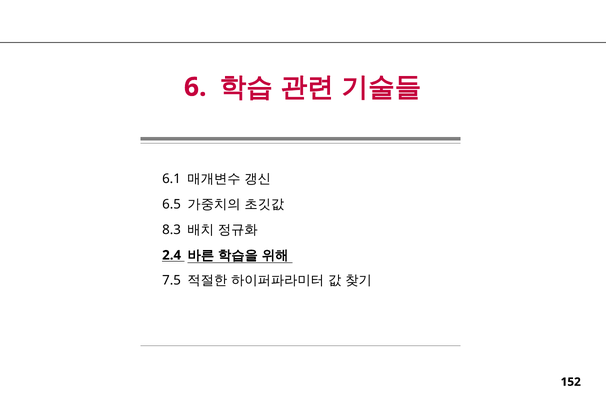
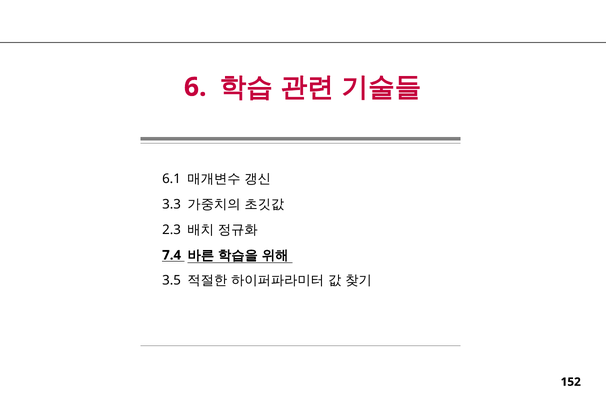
6.5: 6.5 -> 3.3
8.3: 8.3 -> 2.3
2.4: 2.4 -> 7.4
7.5: 7.5 -> 3.5
